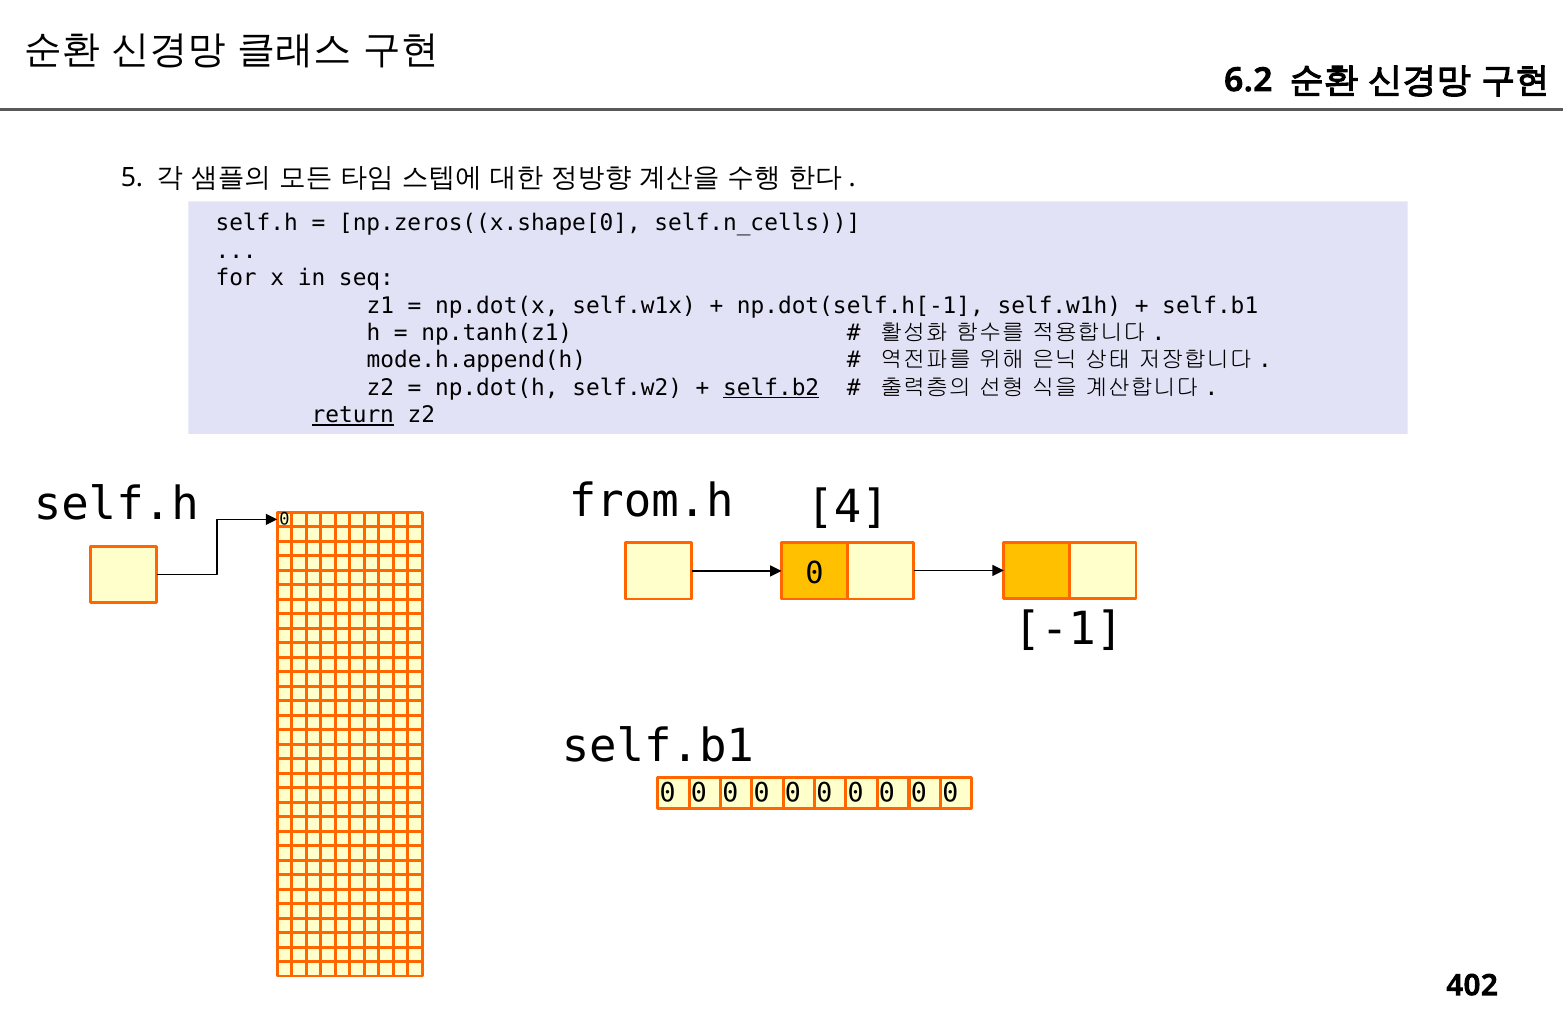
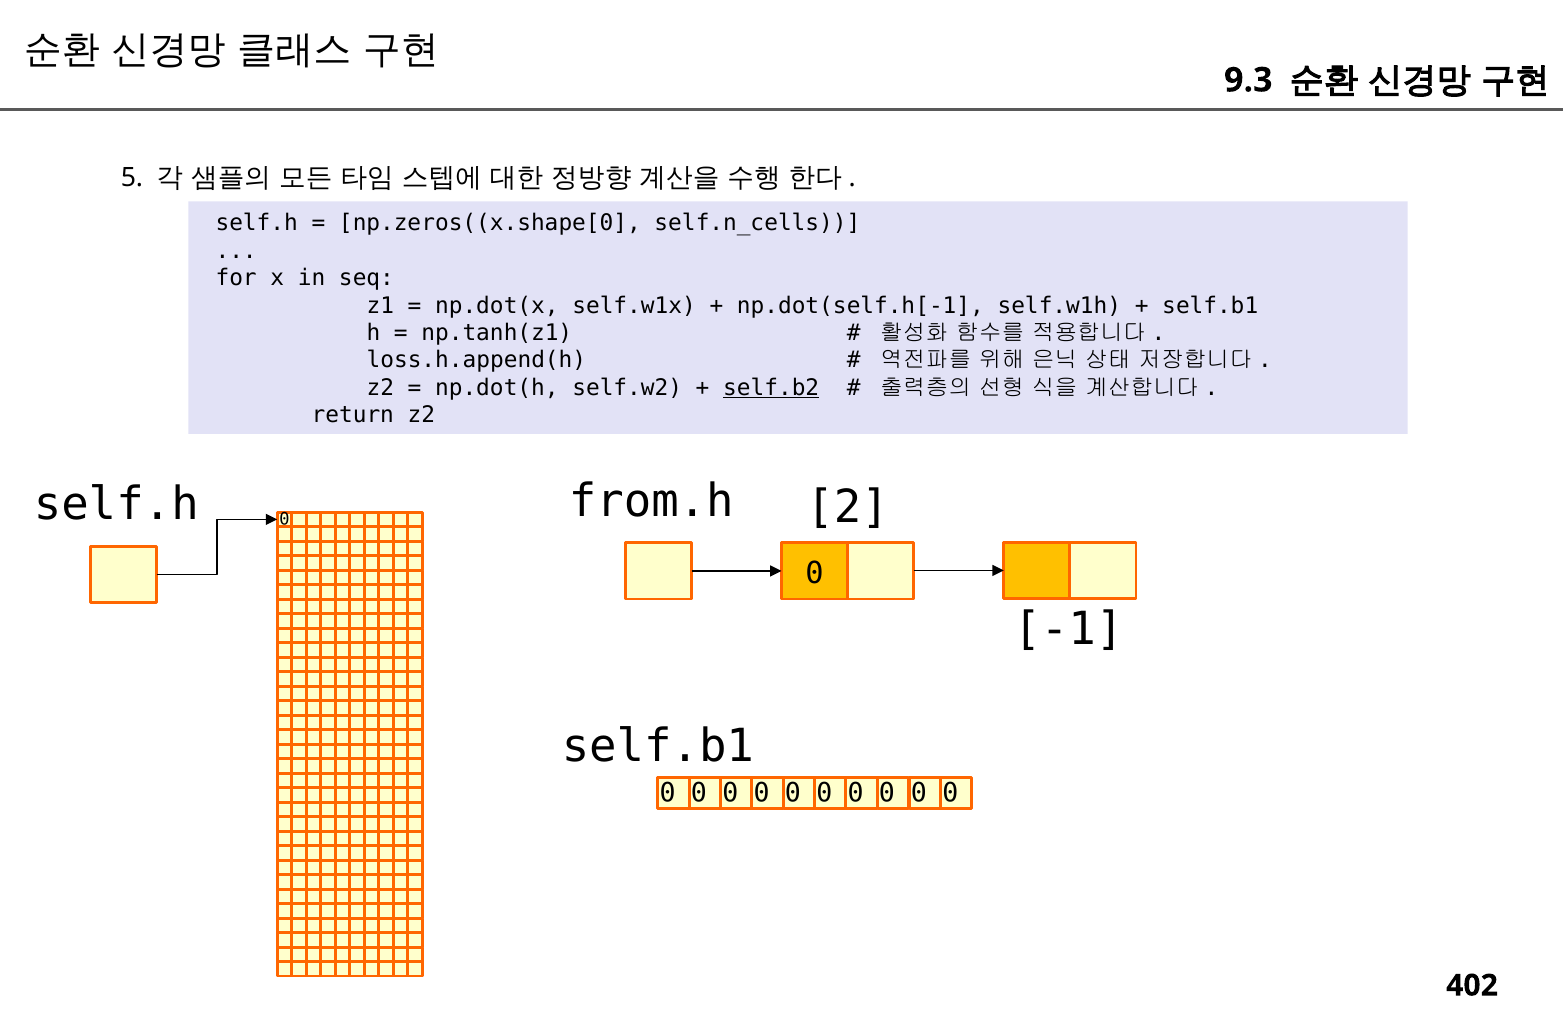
6.2: 6.2 -> 9.3
mode.h.append(h: mode.h.append(h -> loss.h.append(h
return underline: present -> none
4: 4 -> 2
